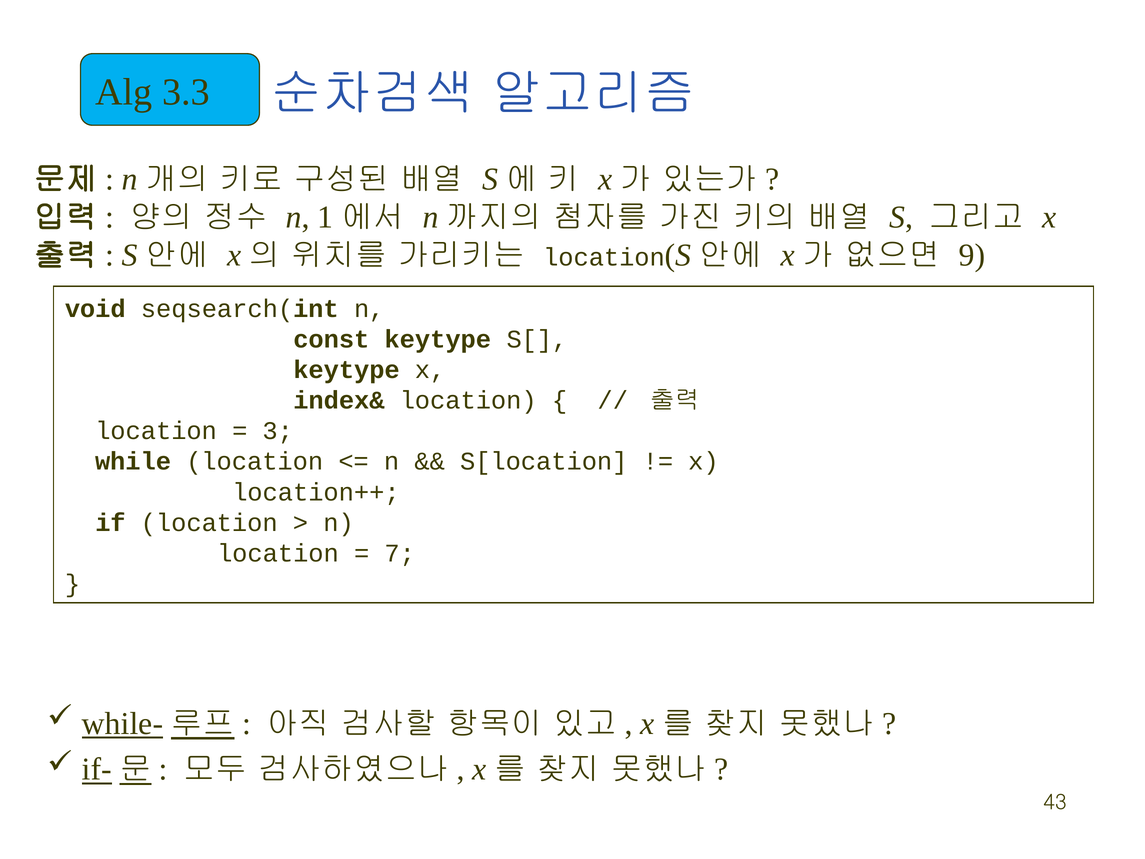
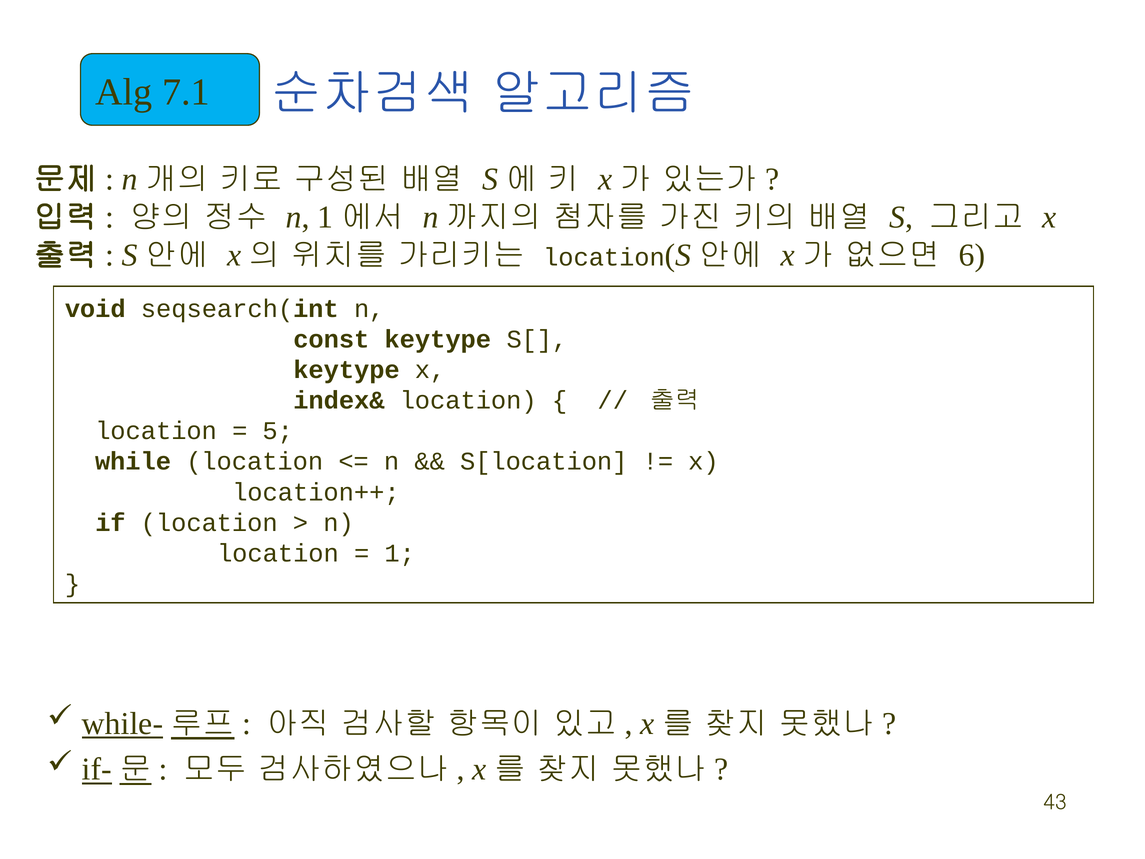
3.3: 3.3 -> 7.1
9: 9 -> 6
3: 3 -> 5
7: 7 -> 1
